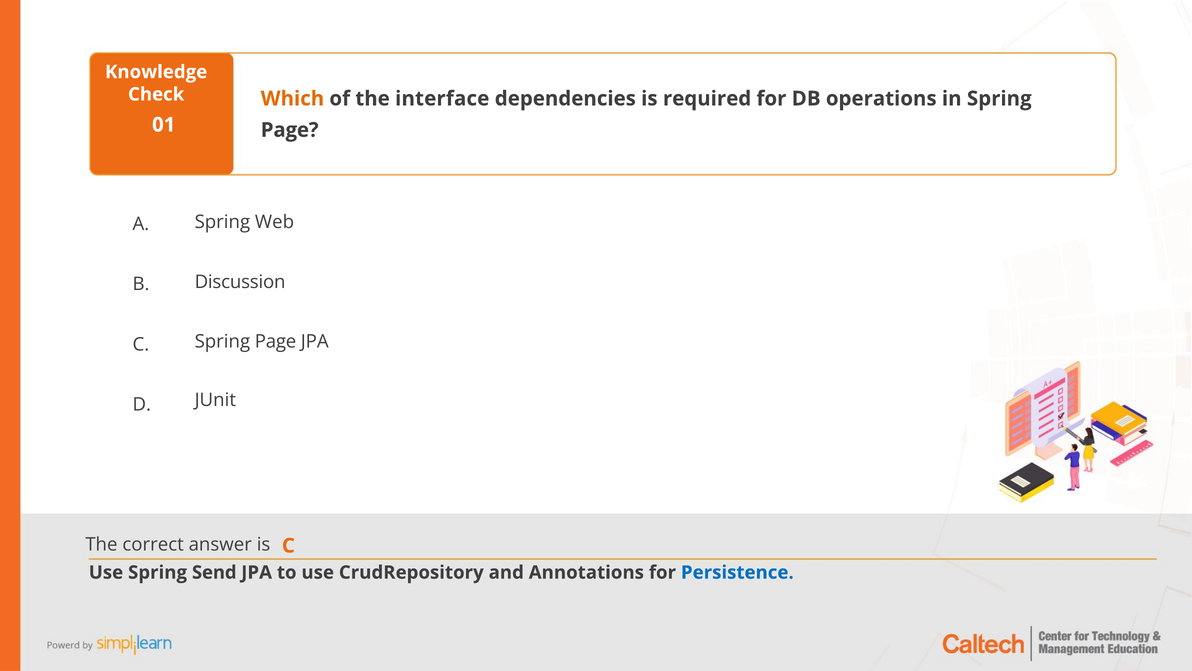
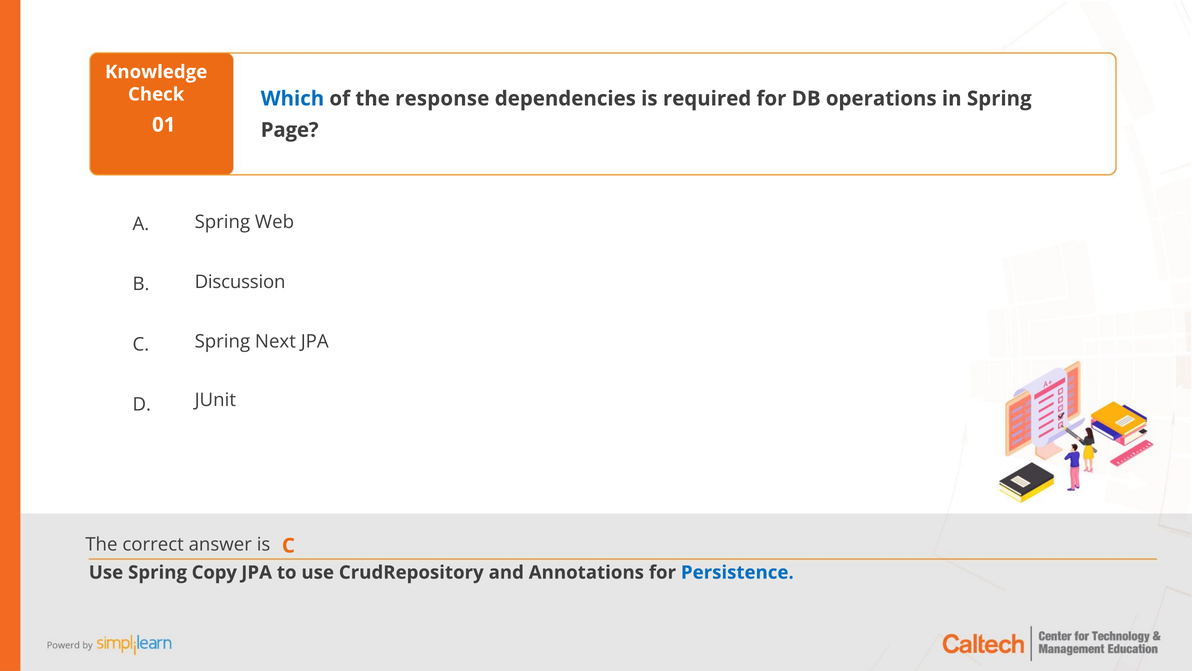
Which colour: orange -> blue
interface: interface -> response
Page at (276, 341): Page -> Next
Send: Send -> Copy
